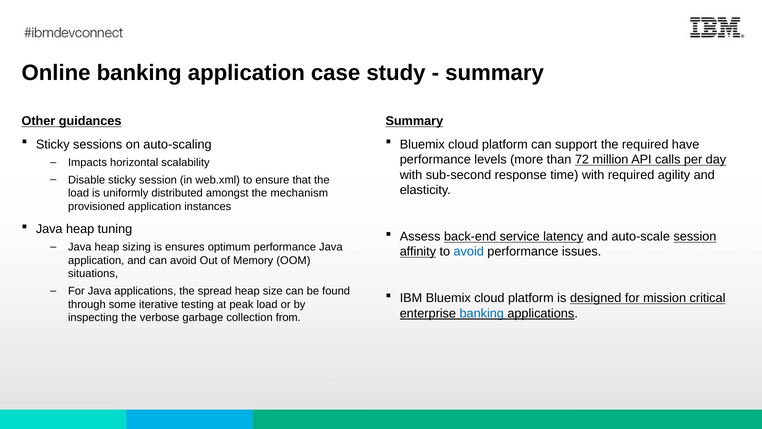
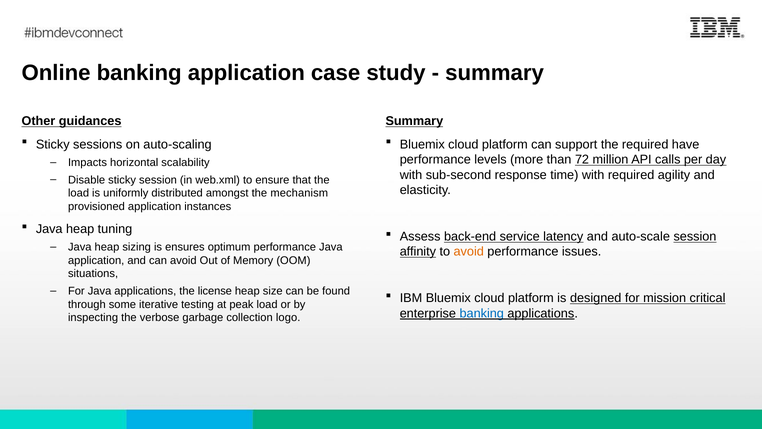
avoid at (469, 252) colour: blue -> orange
spread: spread -> license
from: from -> logo
